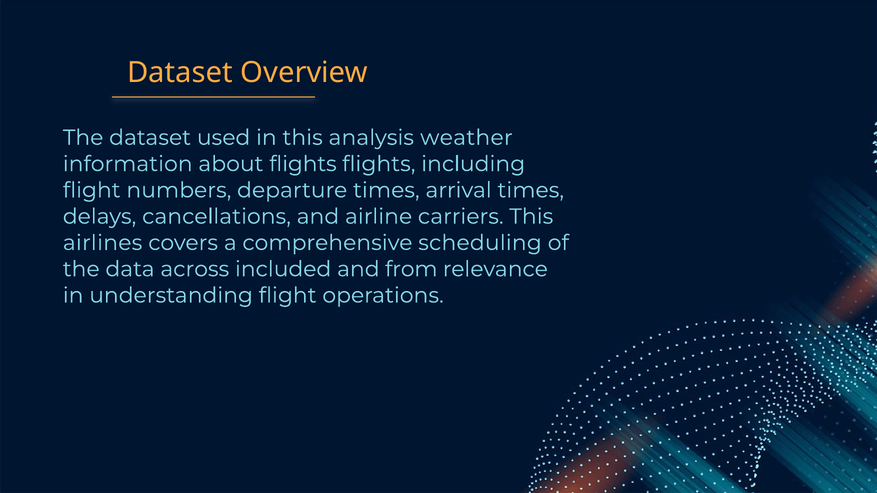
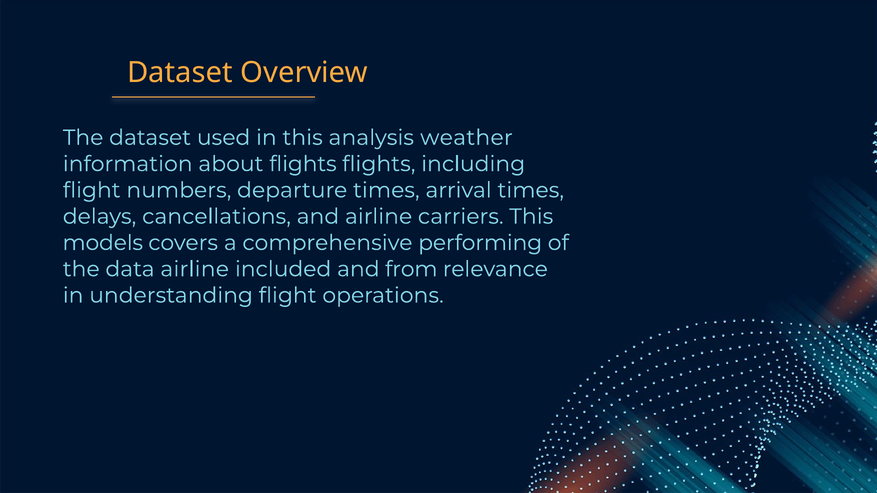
airlines: airlines -> models
scheduling: scheduling -> performing
data across: across -> airline
